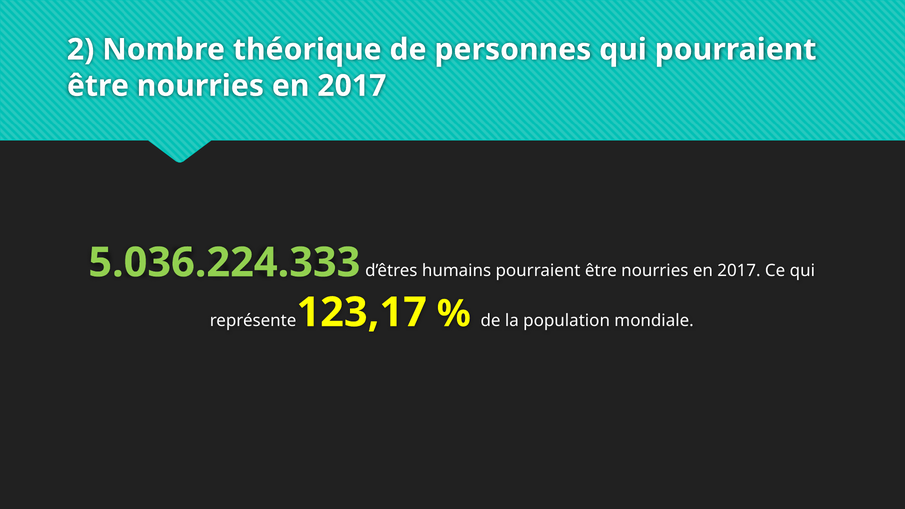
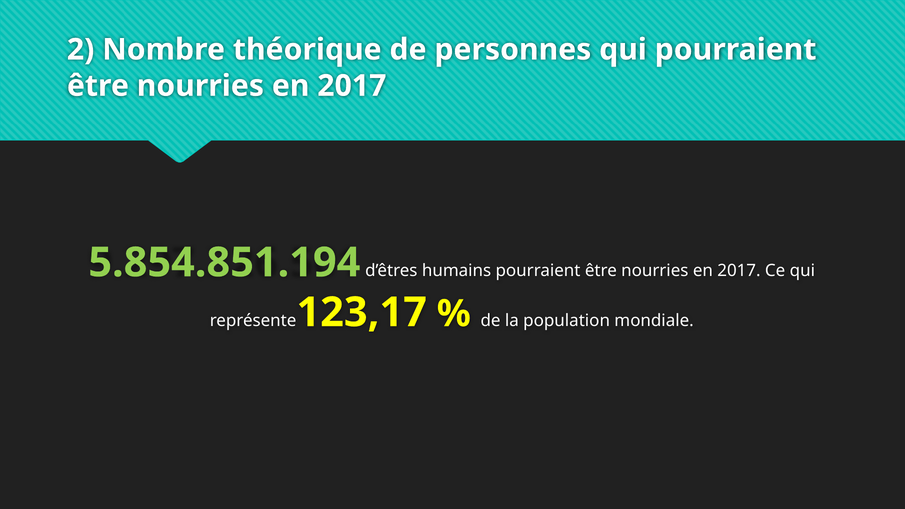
5.036.224.333: 5.036.224.333 -> 5.854.851.194
